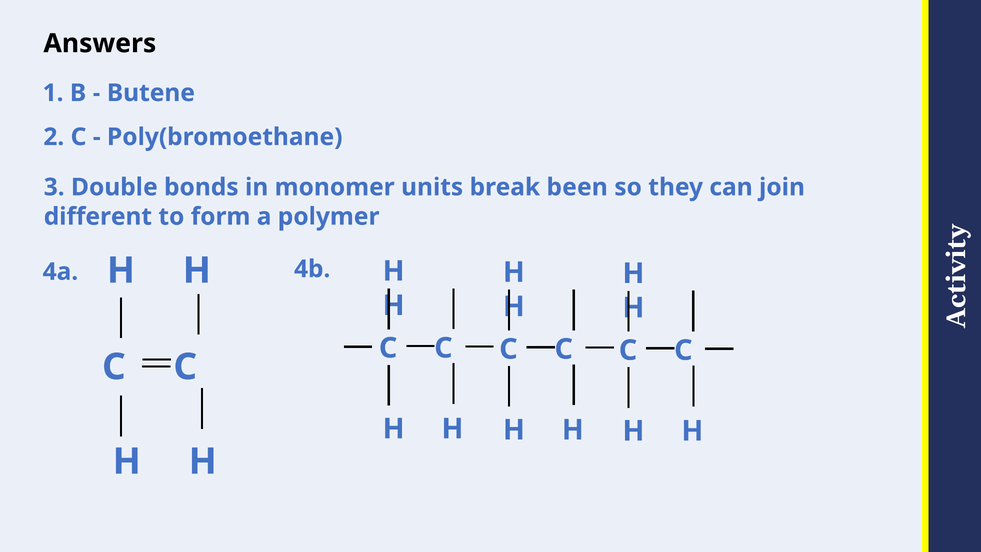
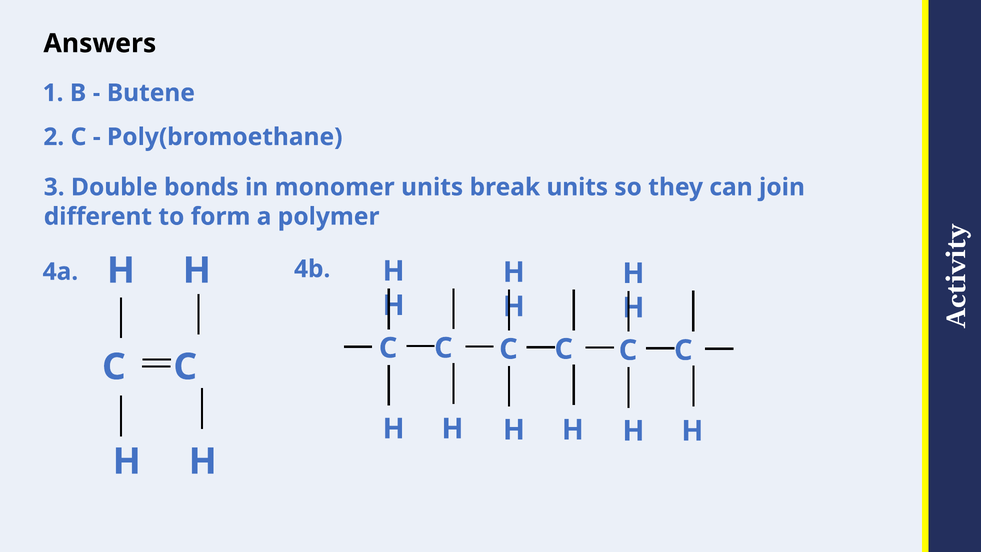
break been: been -> units
